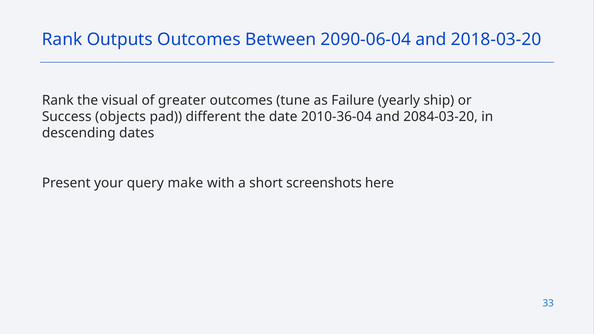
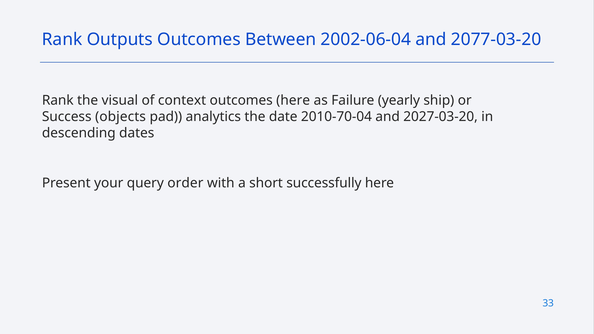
2090-06-04: 2090-06-04 -> 2002-06-04
2018-03-20: 2018-03-20 -> 2077-03-20
greater: greater -> context
outcomes tune: tune -> here
different: different -> analytics
2010-36-04: 2010-36-04 -> 2010-70-04
2084-03-20: 2084-03-20 -> 2027-03-20
make: make -> order
screenshots: screenshots -> successfully
